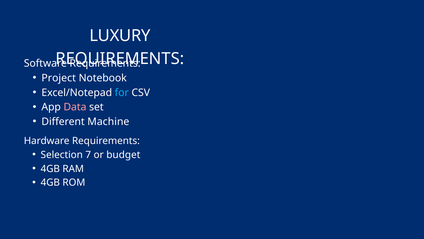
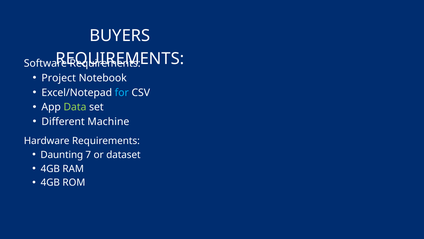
LUXURY: LUXURY -> BUYERS
Data colour: pink -> light green
Selection: Selection -> Daunting
budget: budget -> dataset
